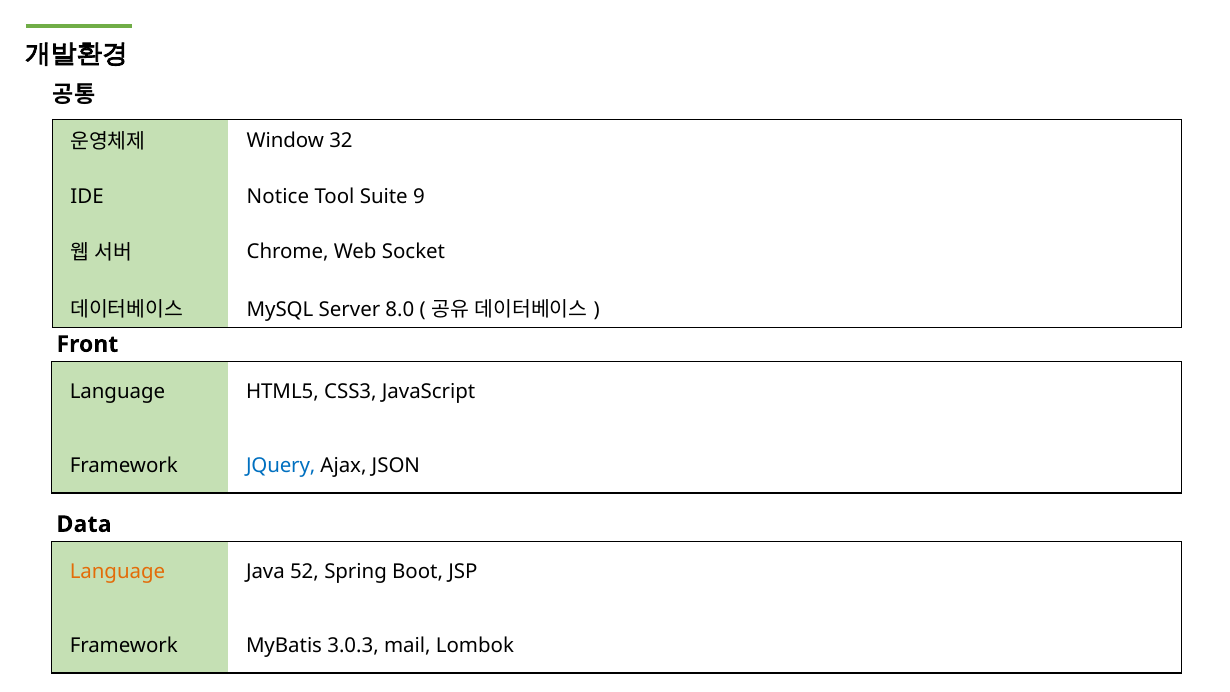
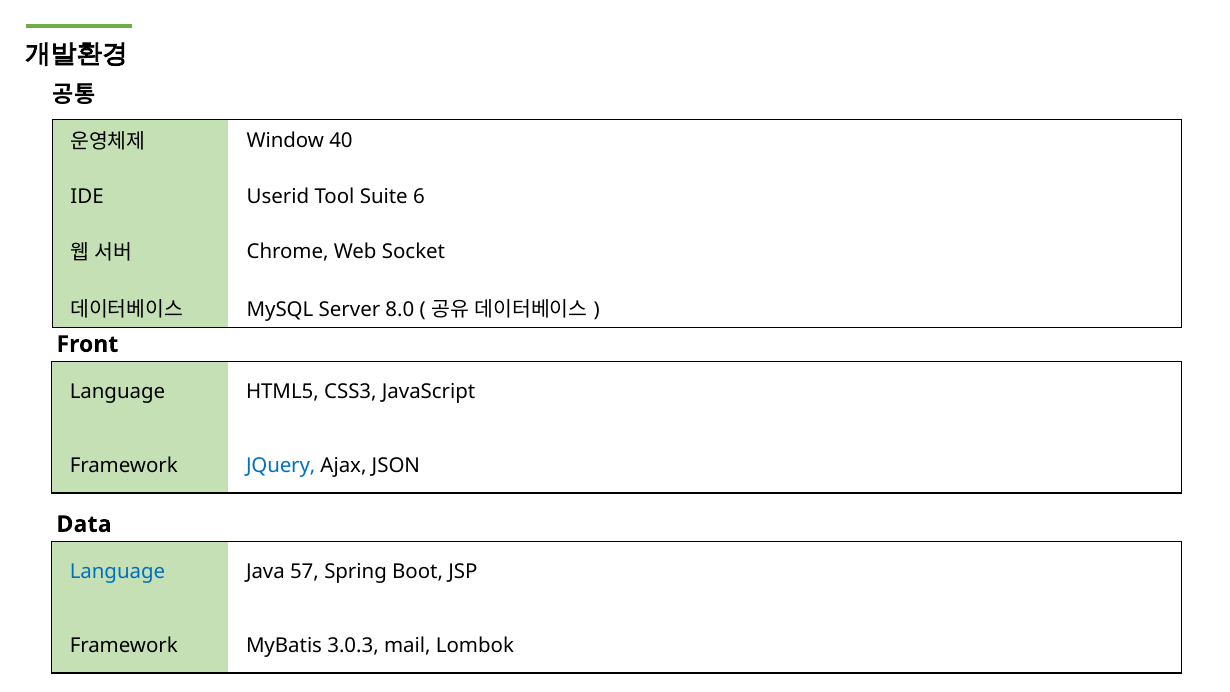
32: 32 -> 40
Notice: Notice -> Userid
9: 9 -> 6
Language at (117, 572) colour: orange -> blue
52: 52 -> 57
